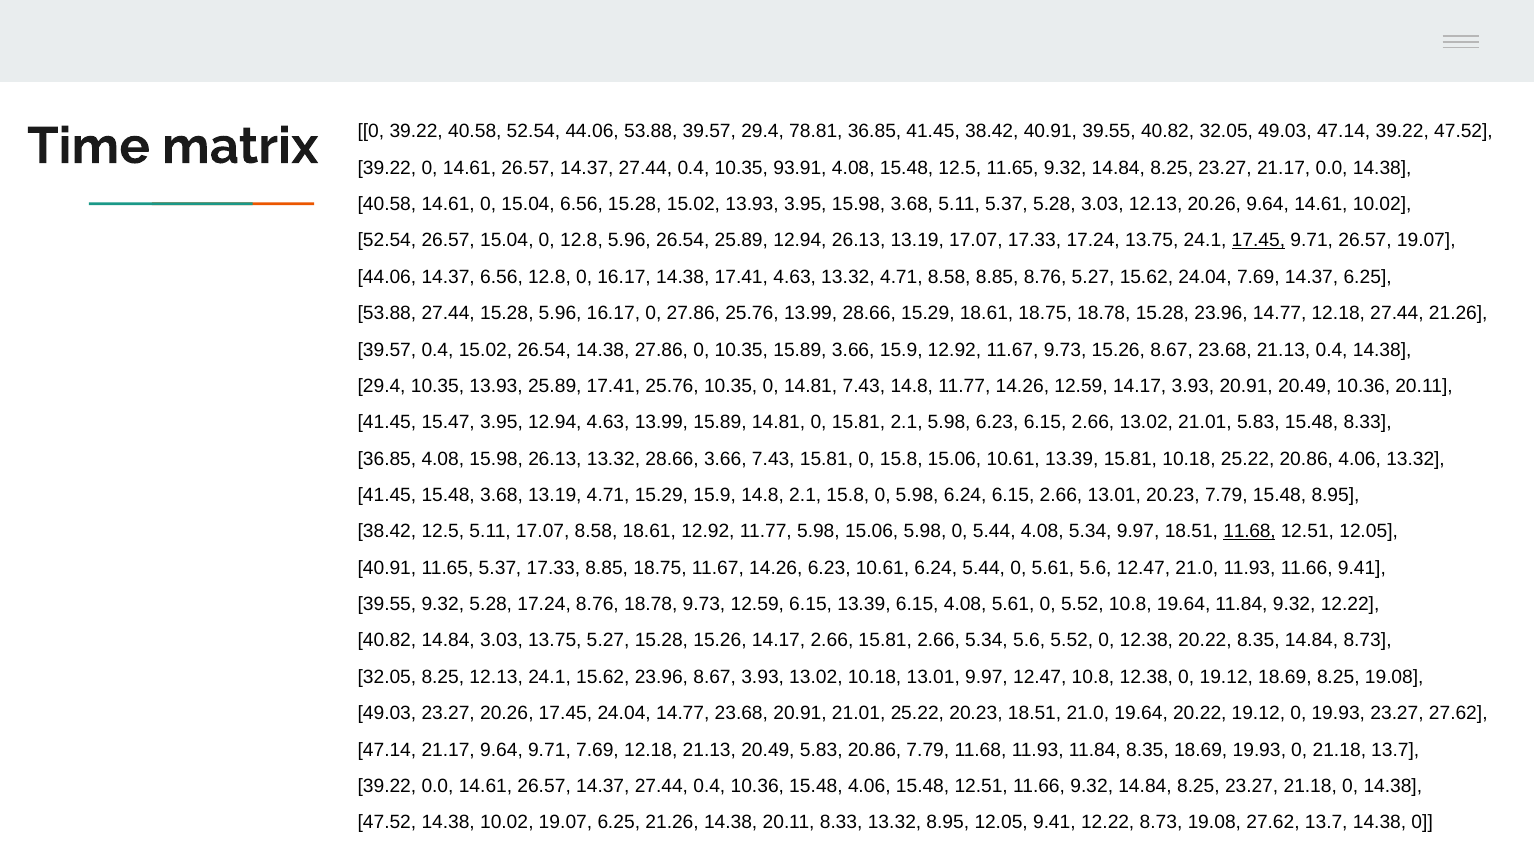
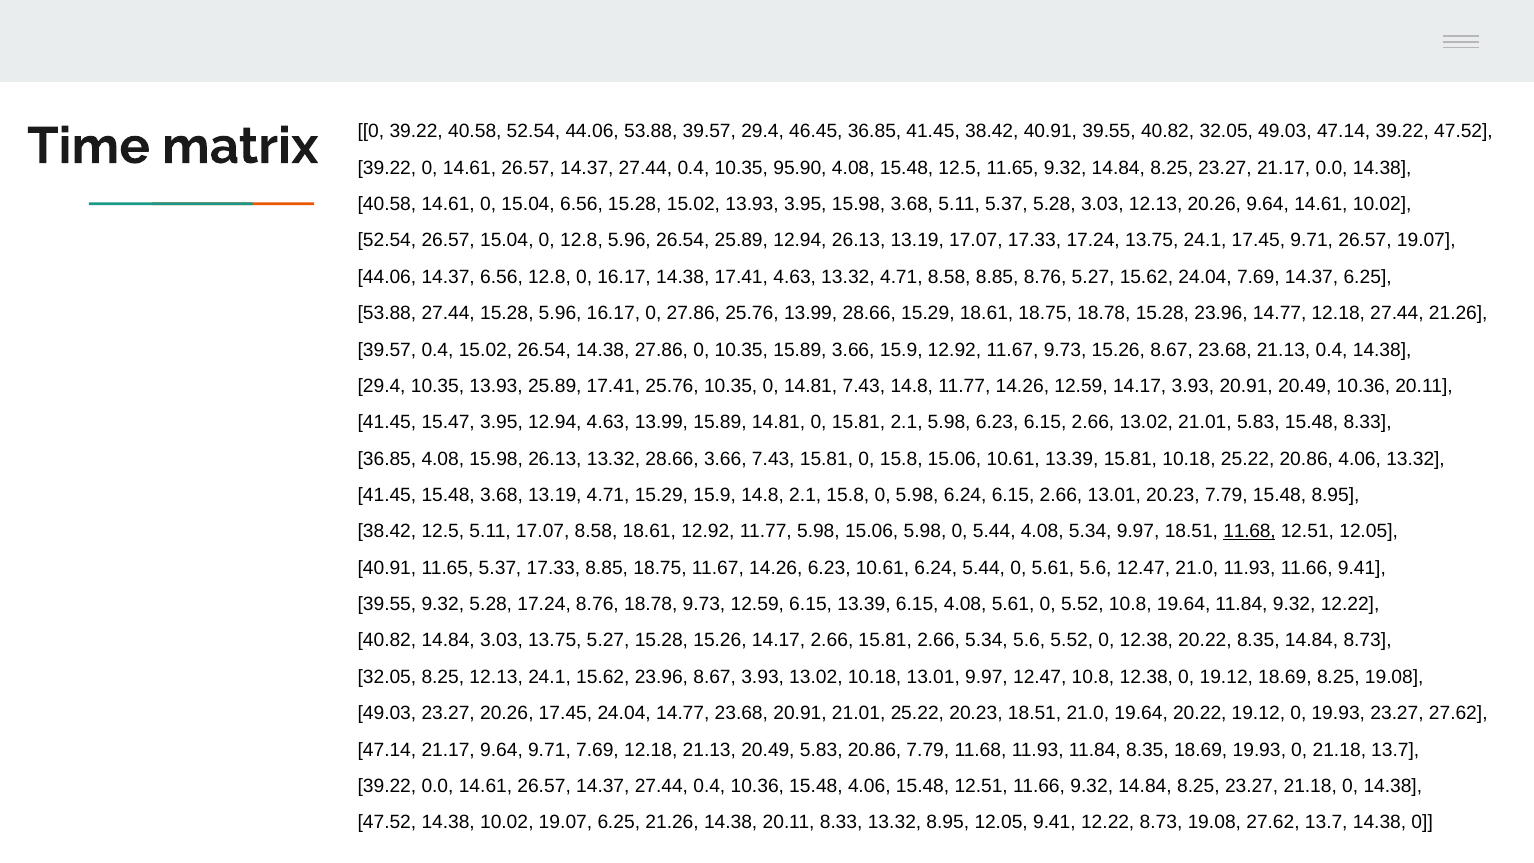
78.81: 78.81 -> 46.45
93.91: 93.91 -> 95.90
17.45 at (1258, 241) underline: present -> none
